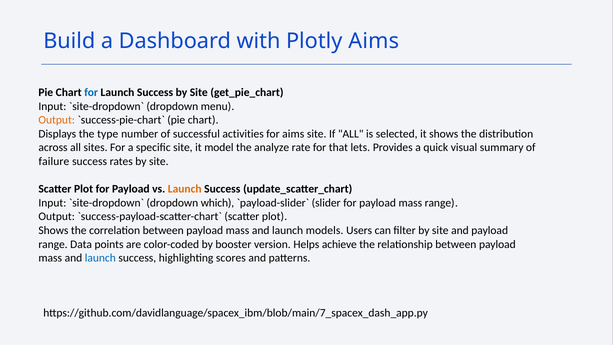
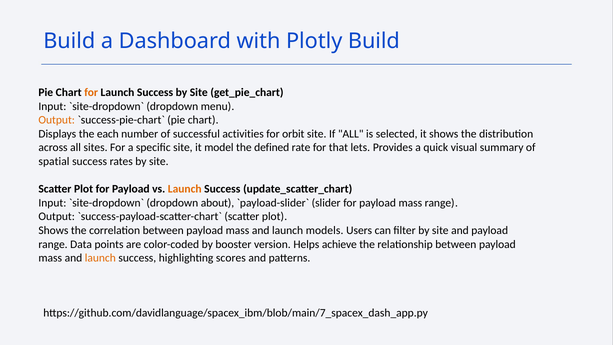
Plotly Aims: Aims -> Build
for at (91, 92) colour: blue -> orange
type: type -> each
for aims: aims -> orbit
analyze: analyze -> defined
failure: failure -> spatial
which: which -> about
launch at (100, 258) colour: blue -> orange
